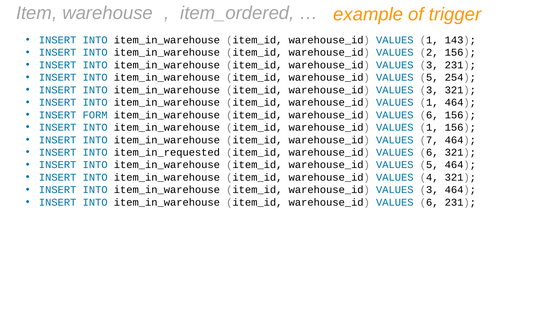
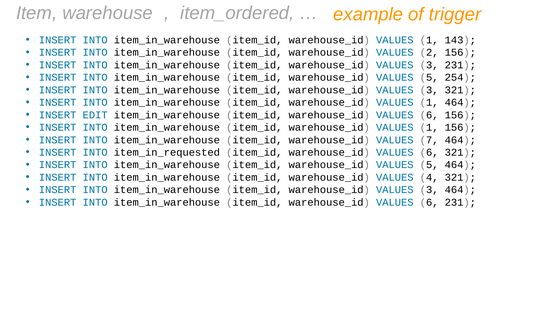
FORM: FORM -> EDIT
